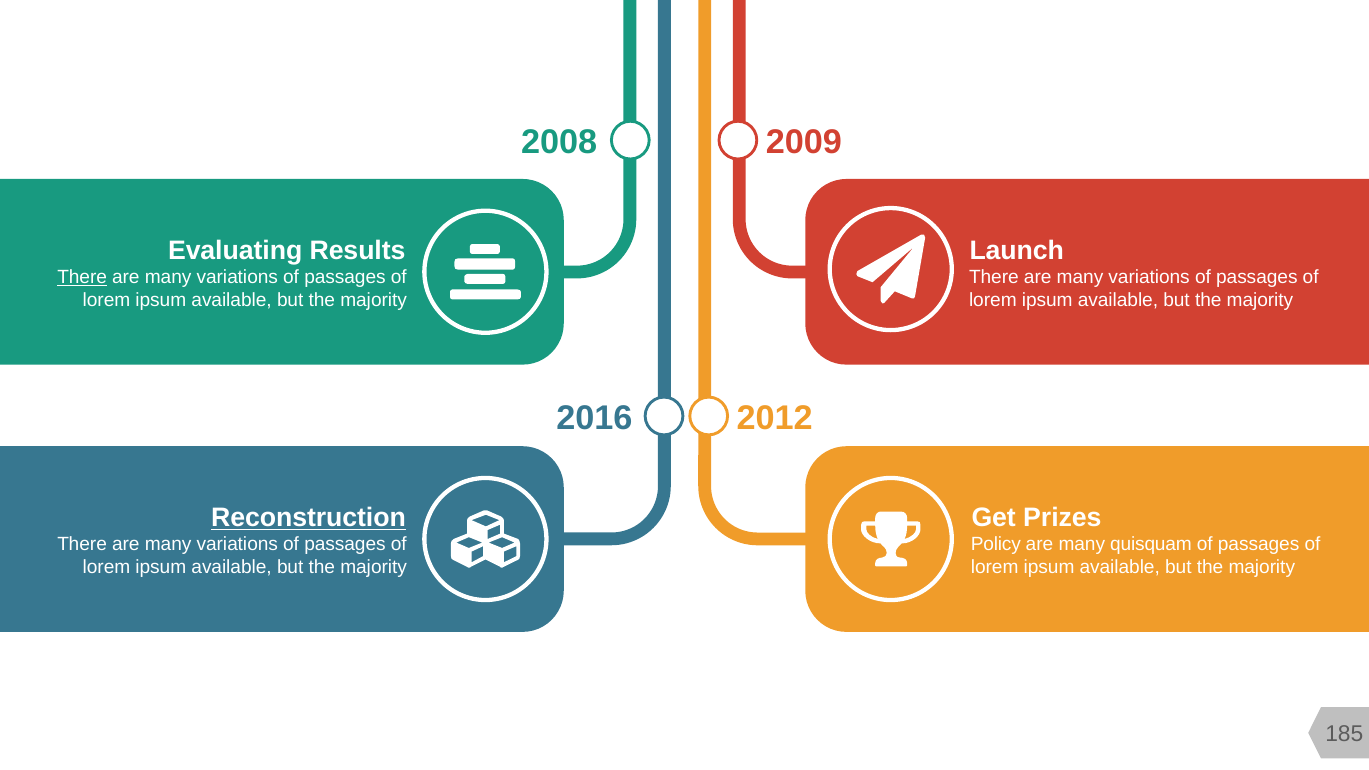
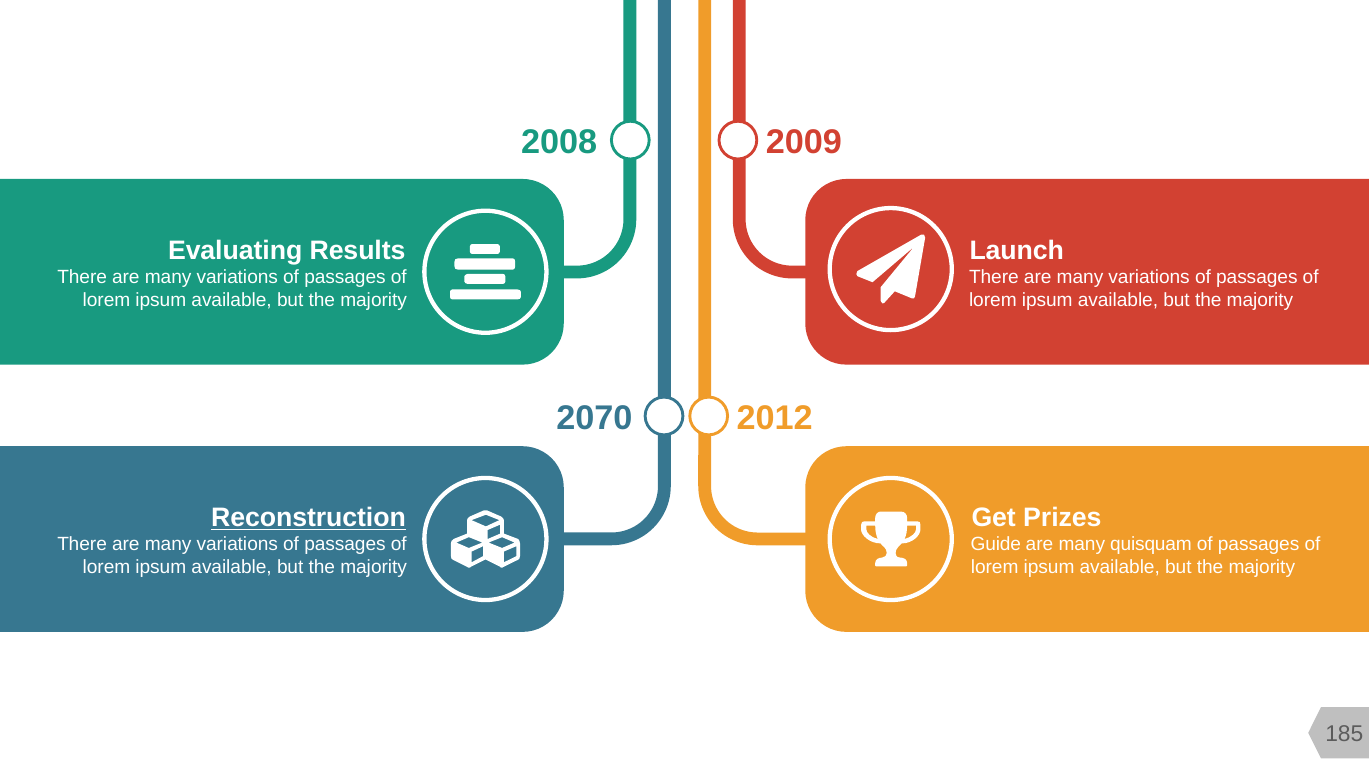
There at (82, 277) underline: present -> none
2016: 2016 -> 2070
Policy: Policy -> Guide
